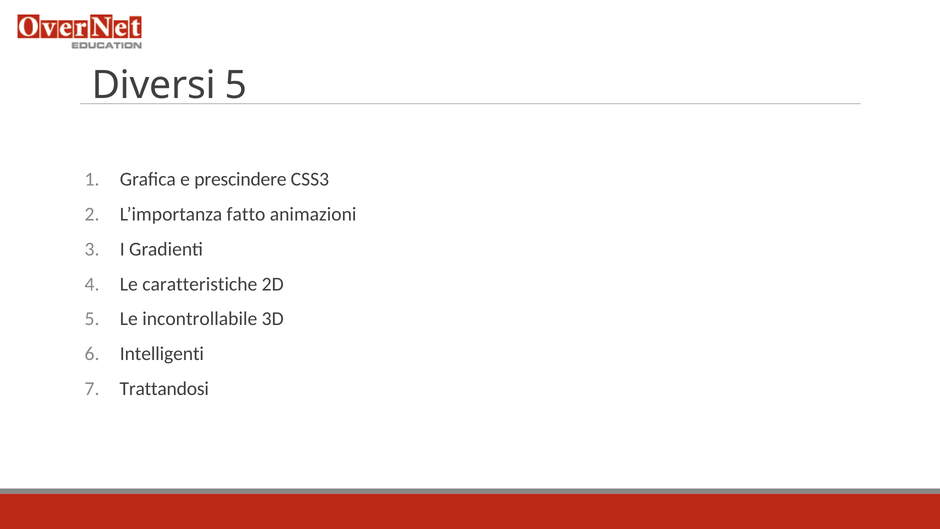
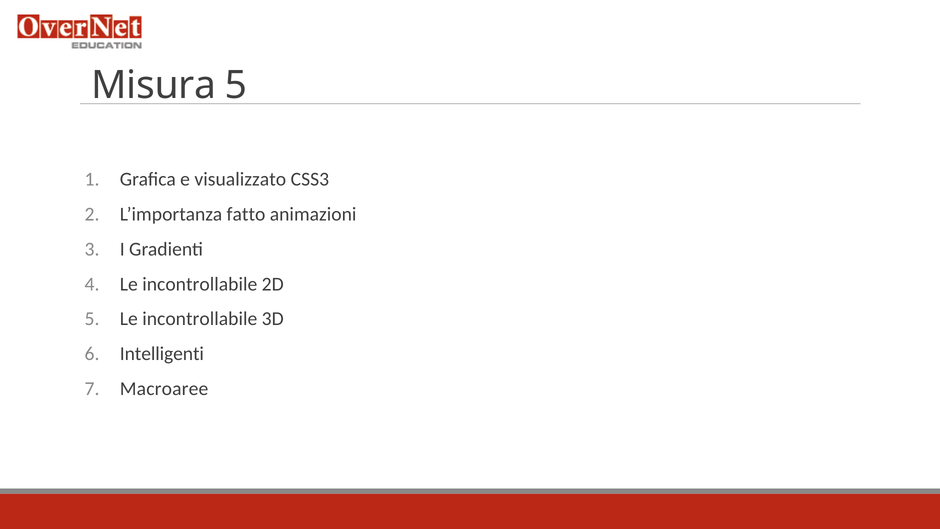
Diversi: Diversi -> Misura
prescindere: prescindere -> visualizzato
caratteristiche at (200, 284): caratteristiche -> incontrollabile
Trattandosi: Trattandosi -> Macroaree
